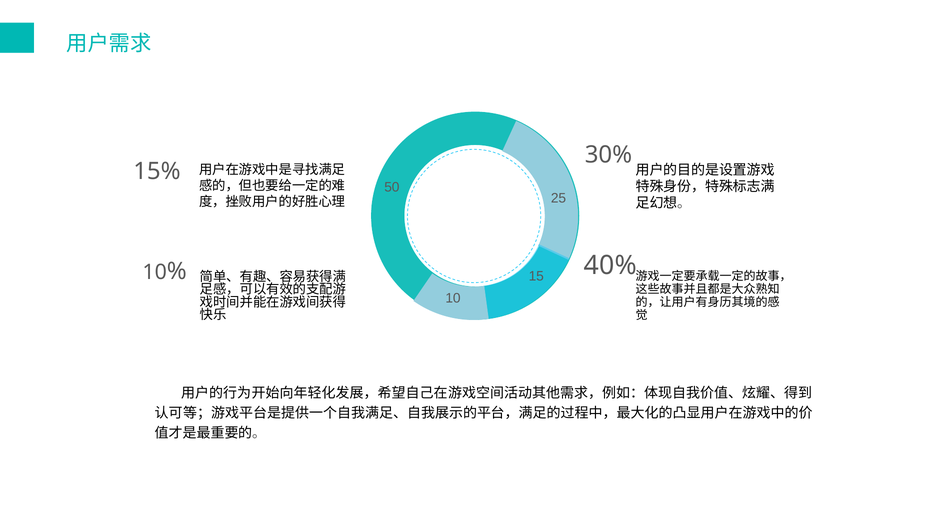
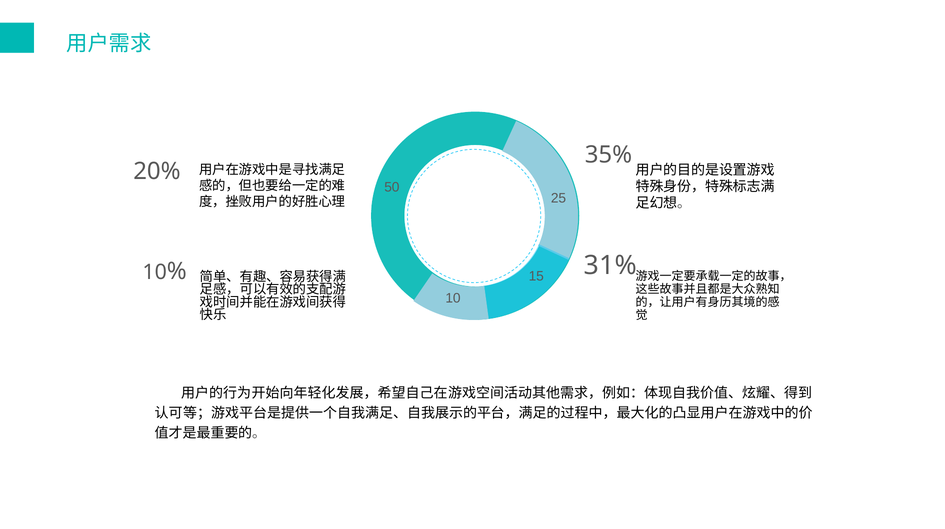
30%: 30% -> 35%
15%: 15% -> 20%
40%: 40% -> 31%
